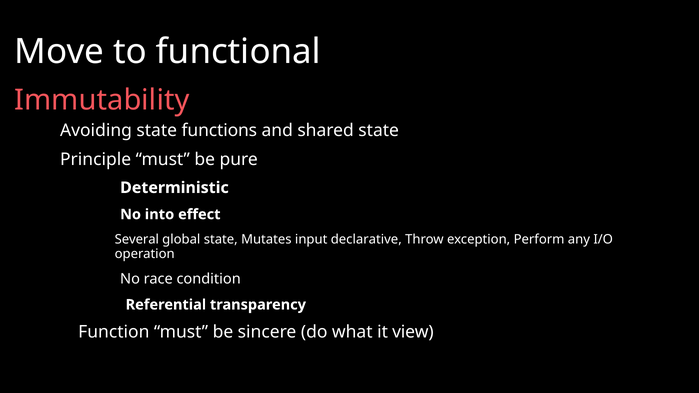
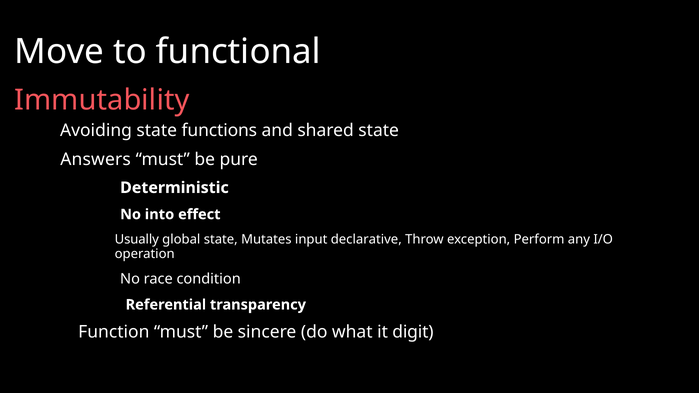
Principle: Principle -> Answers
Several: Several -> Usually
view: view -> digit
